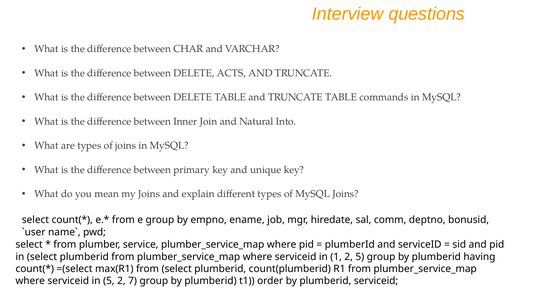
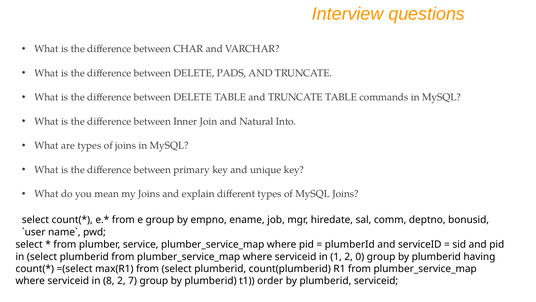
ACTS: ACTS -> PADS
2 5: 5 -> 0
in 5: 5 -> 8
